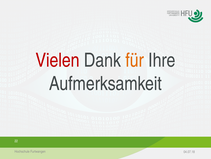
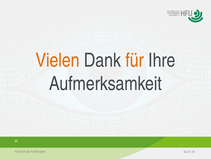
Vielen colour: red -> orange
